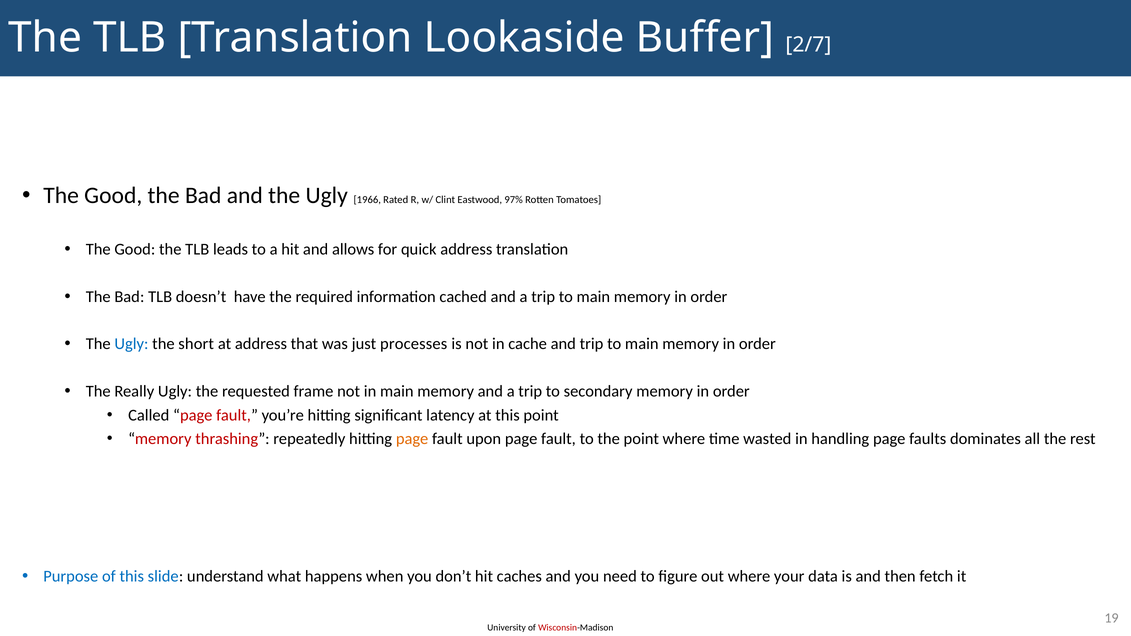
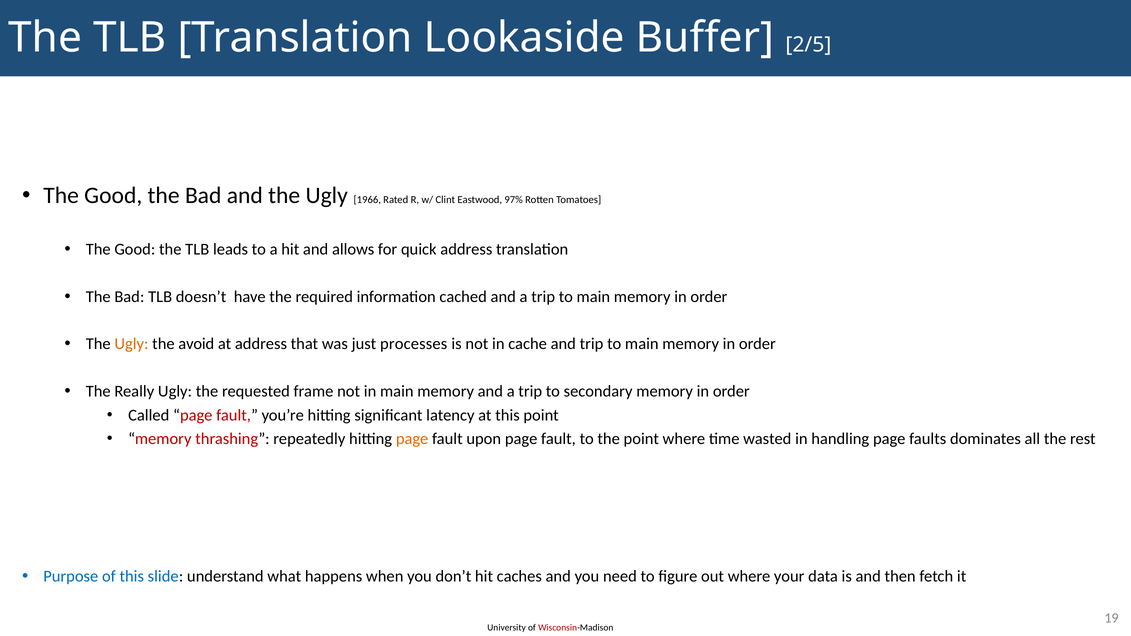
2/7: 2/7 -> 2/5
Ugly at (131, 344) colour: blue -> orange
short: short -> avoid
